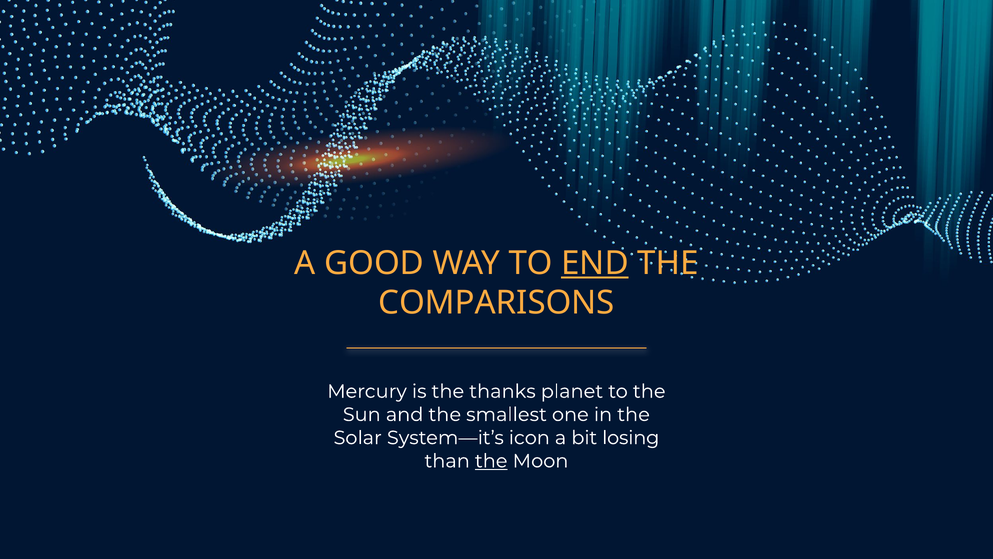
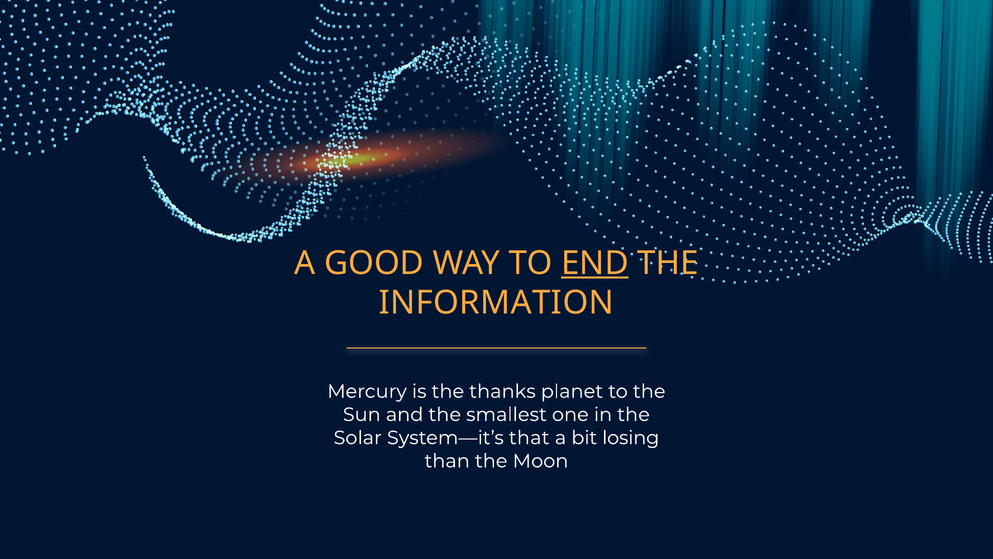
COMPARISONS: COMPARISONS -> INFORMATION
icon: icon -> that
the at (491, 461) underline: present -> none
